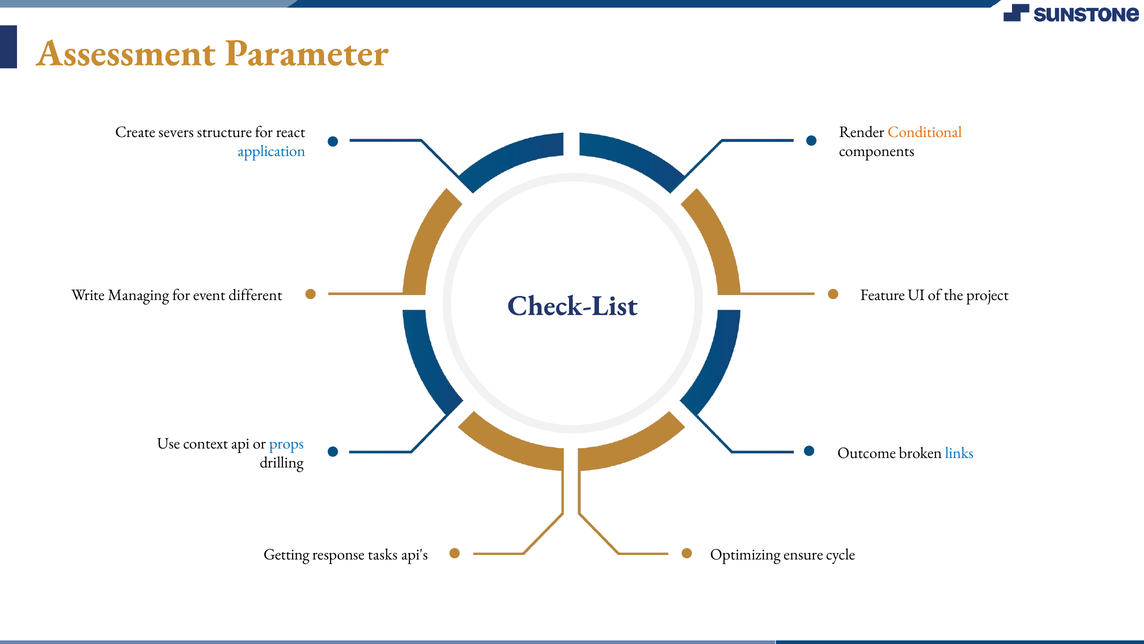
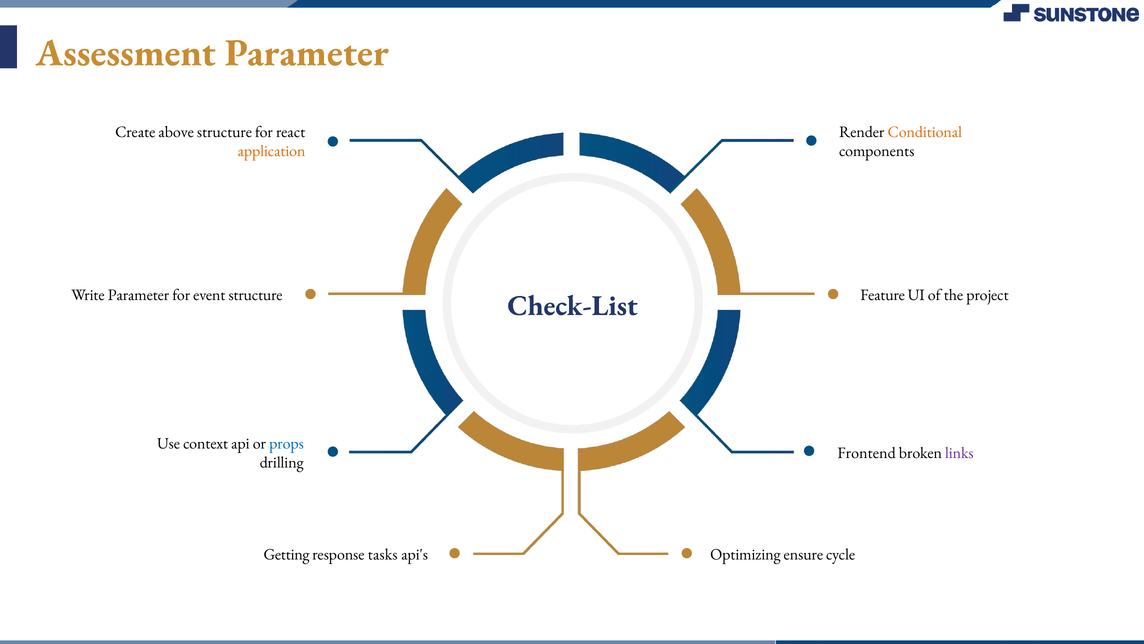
severs: severs -> above
application colour: blue -> orange
Write Managing: Managing -> Parameter
event different: different -> structure
Outcome: Outcome -> Frontend
links colour: blue -> purple
